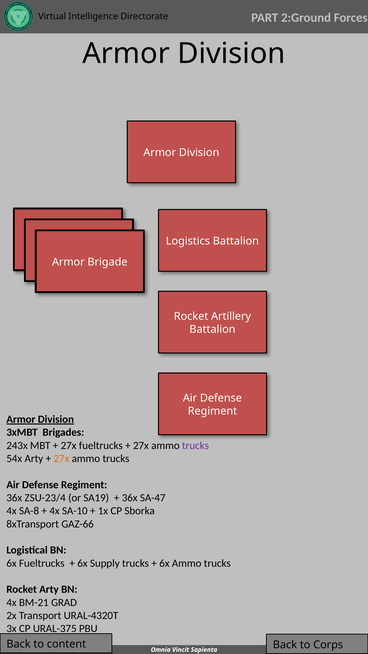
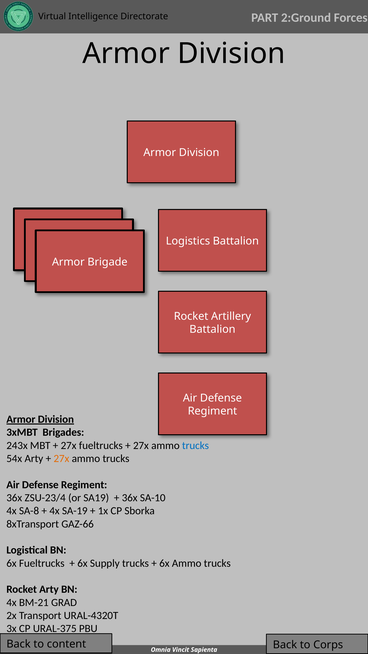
trucks at (195, 446) colour: purple -> blue
SA-47: SA-47 -> SA-10
SA-10: SA-10 -> SA-19
